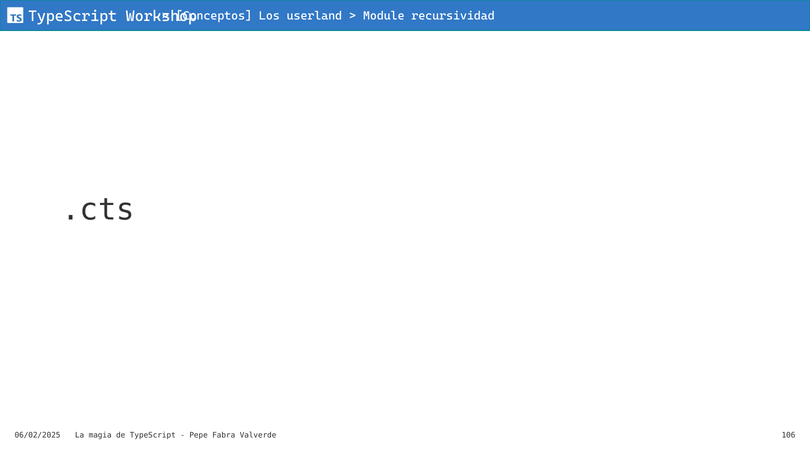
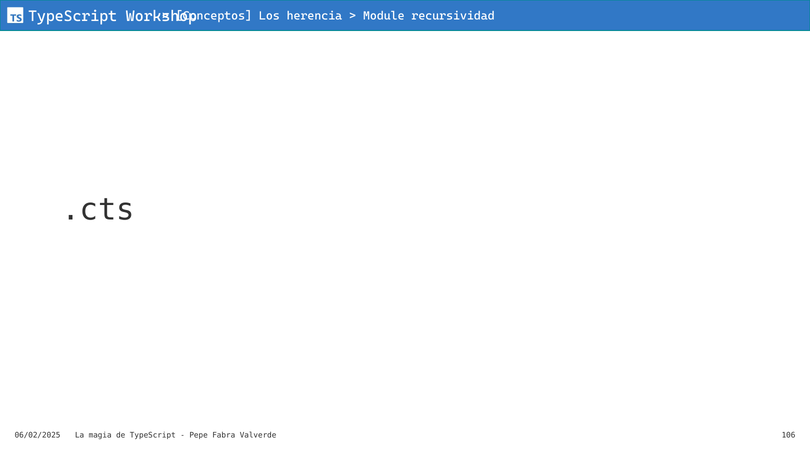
userland: userland -> herencia
